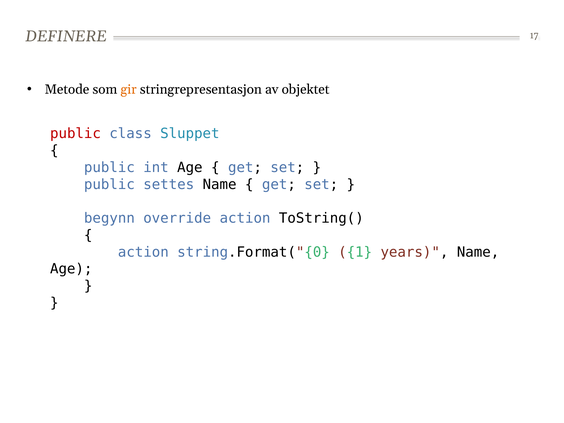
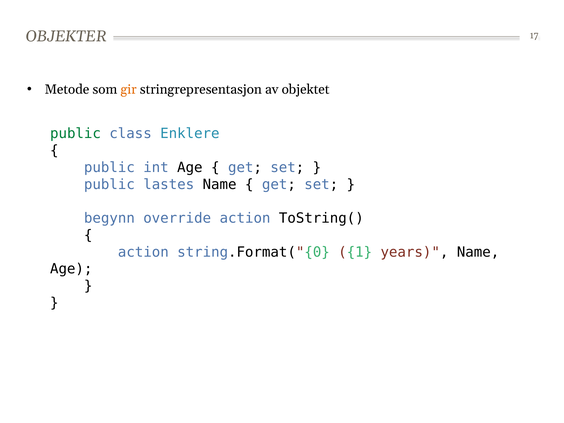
DEFINERE: DEFINERE -> OBJEKTER
public at (75, 134) colour: red -> green
Sluppet: Sluppet -> Enklere
settes: settes -> lastes
